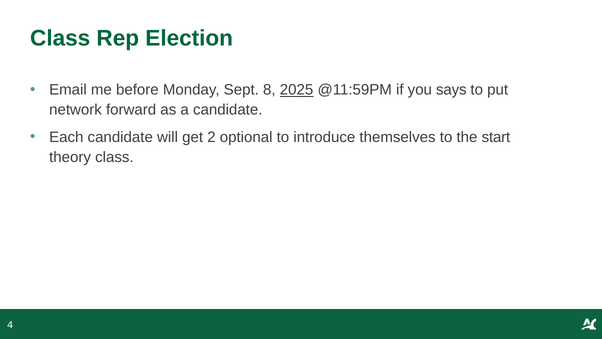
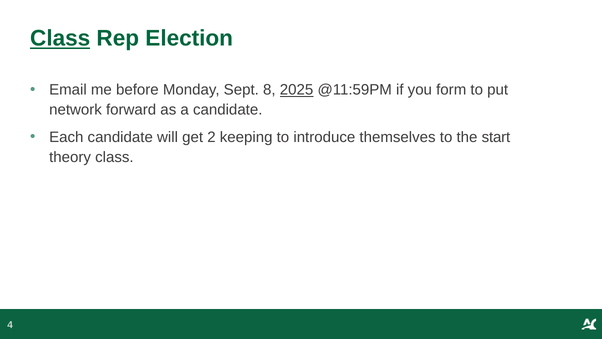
Class at (60, 38) underline: none -> present
says: says -> form
optional: optional -> keeping
